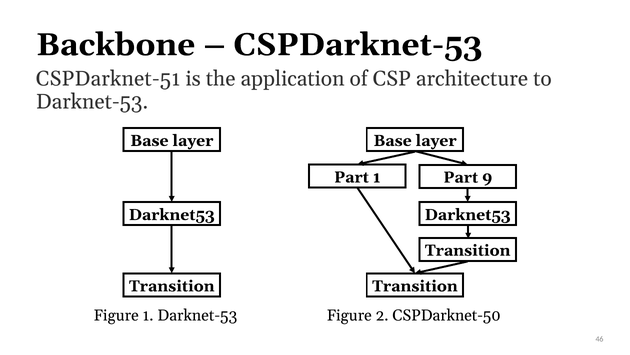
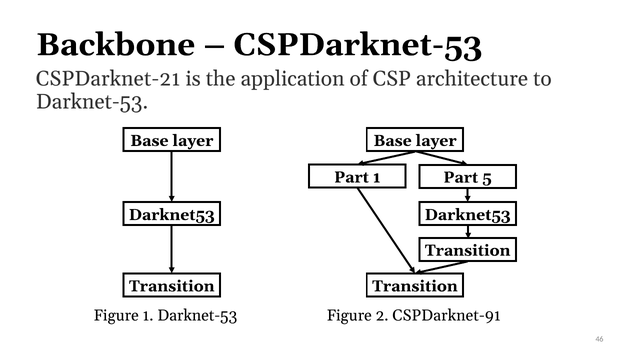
CSPDarknet-51: CSPDarknet-51 -> CSPDarknet-21
9: 9 -> 5
CSPDarknet-50: CSPDarknet-50 -> CSPDarknet-91
